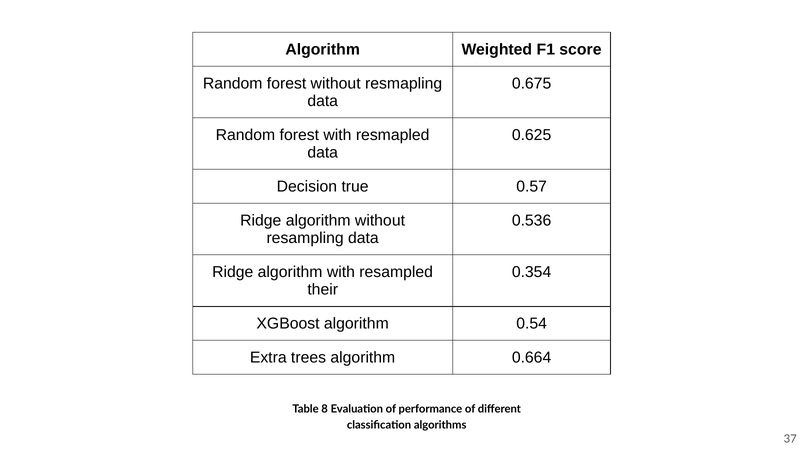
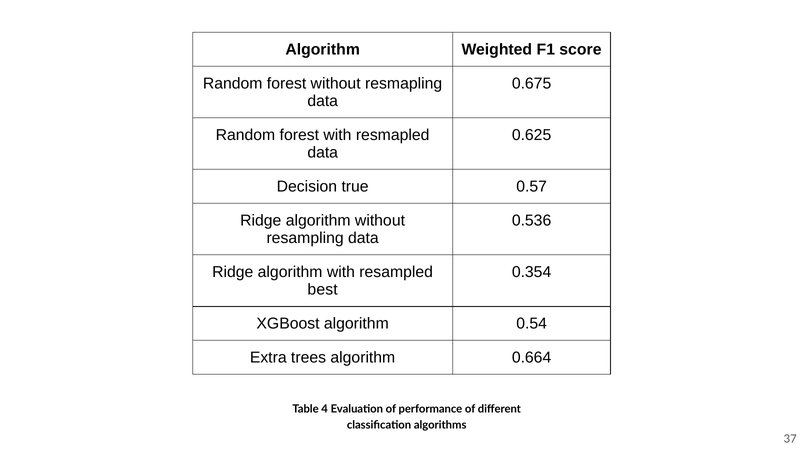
their: their -> best
8: 8 -> 4
